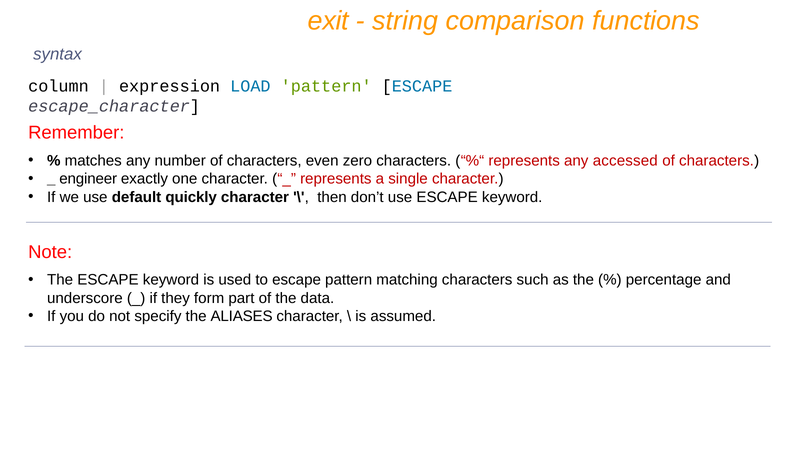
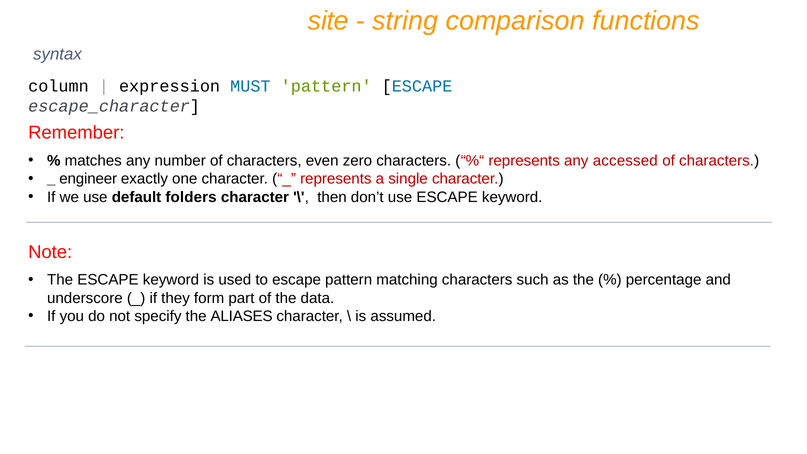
exit: exit -> site
LOAD: LOAD -> MUST
quickly: quickly -> folders
